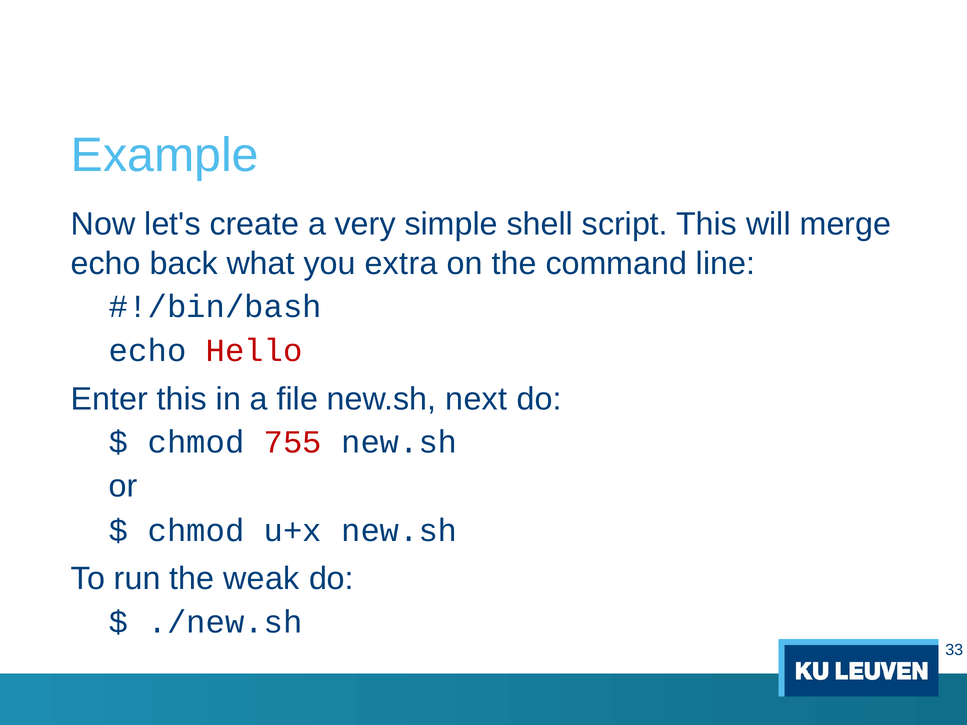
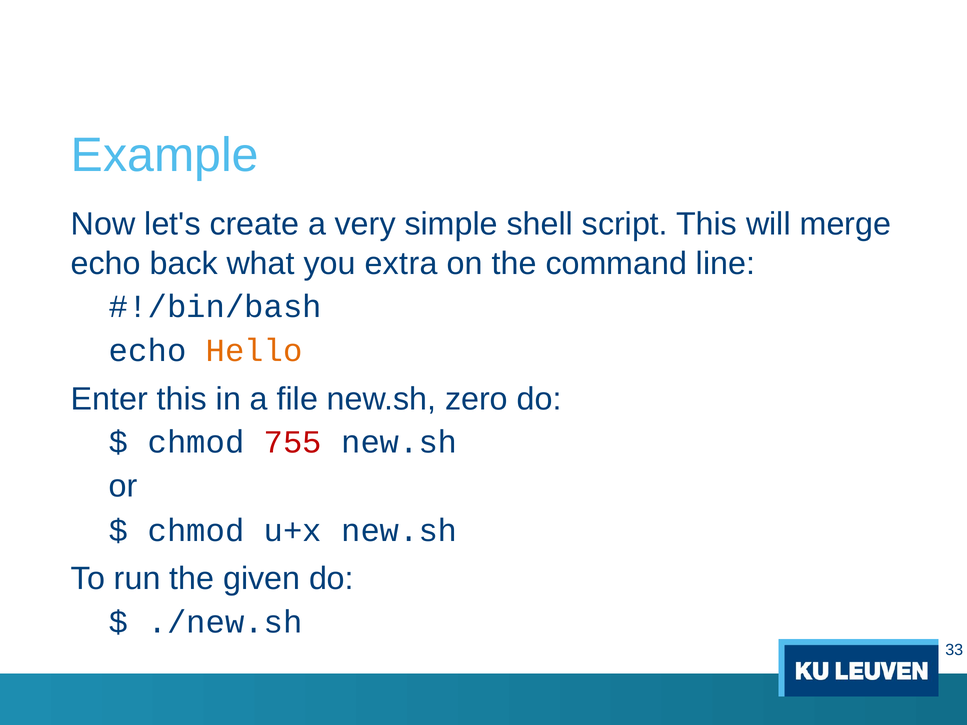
Hello colour: red -> orange
next: next -> zero
weak: weak -> given
